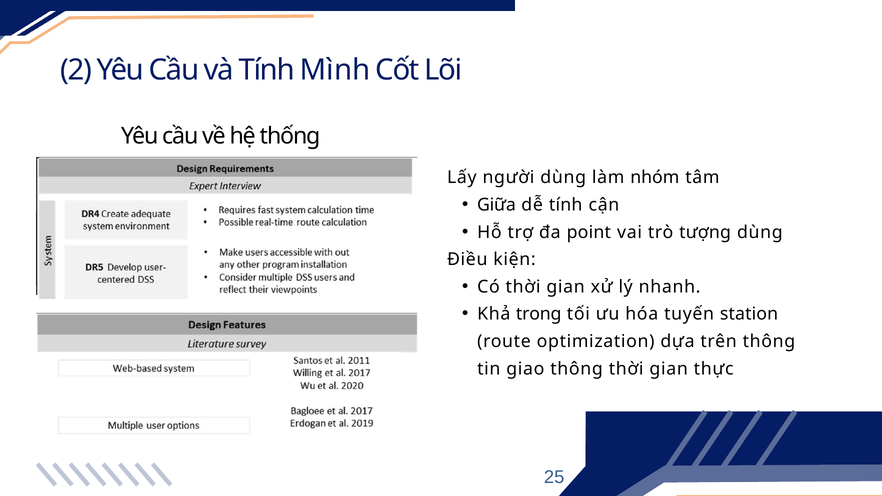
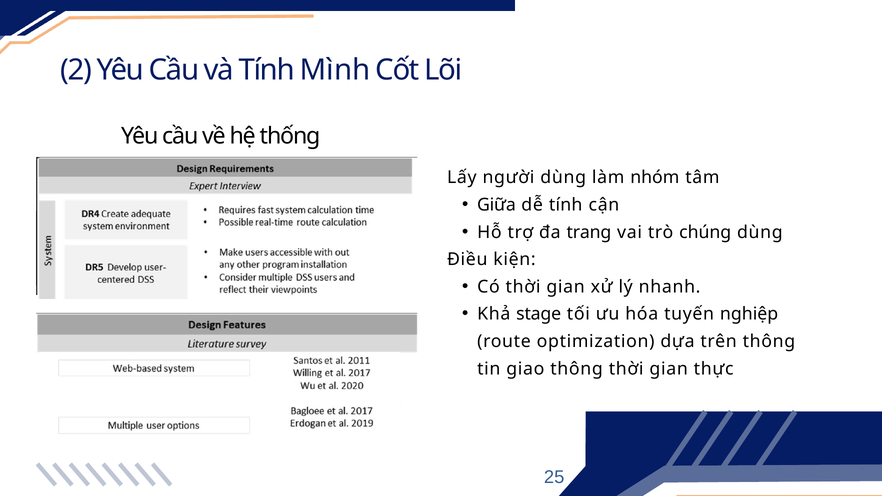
point: point -> trang
tượng: tượng -> chúng
trong: trong -> stage
station: station -> nghiệp
